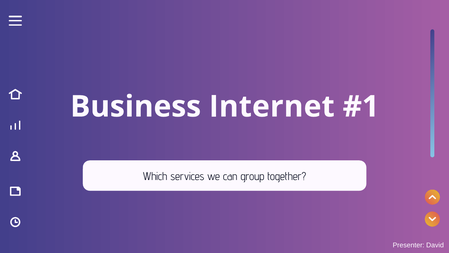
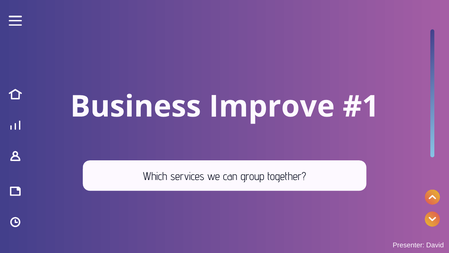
Internet: Internet -> Improve
